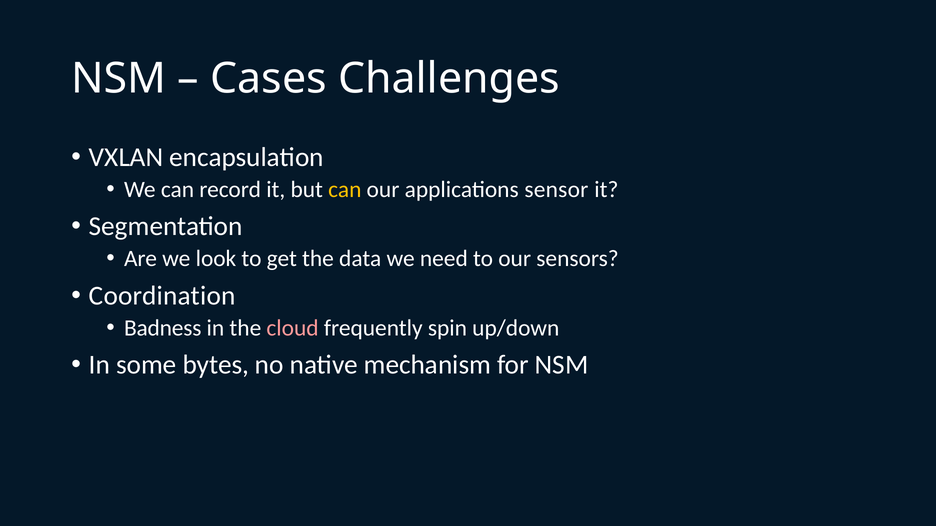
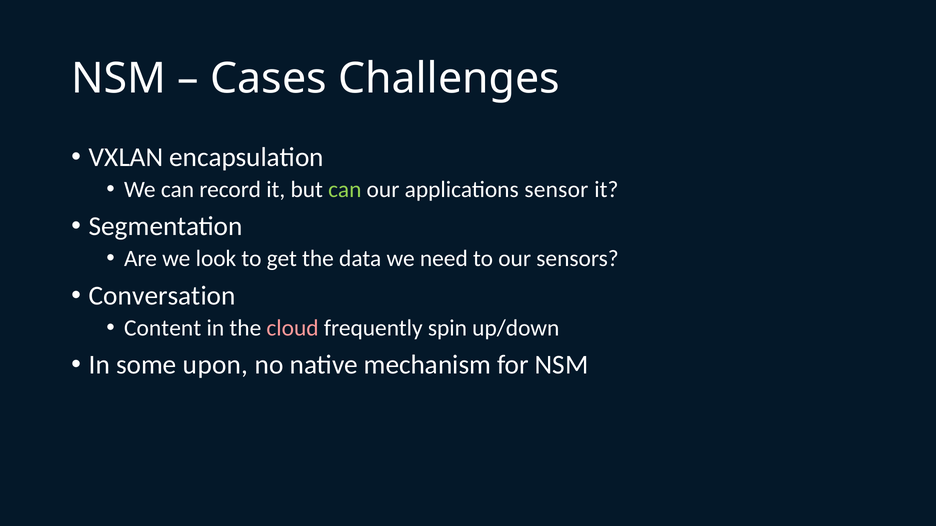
can at (345, 189) colour: yellow -> light green
Coordination: Coordination -> Conversation
Badness: Badness -> Content
bytes: bytes -> upon
